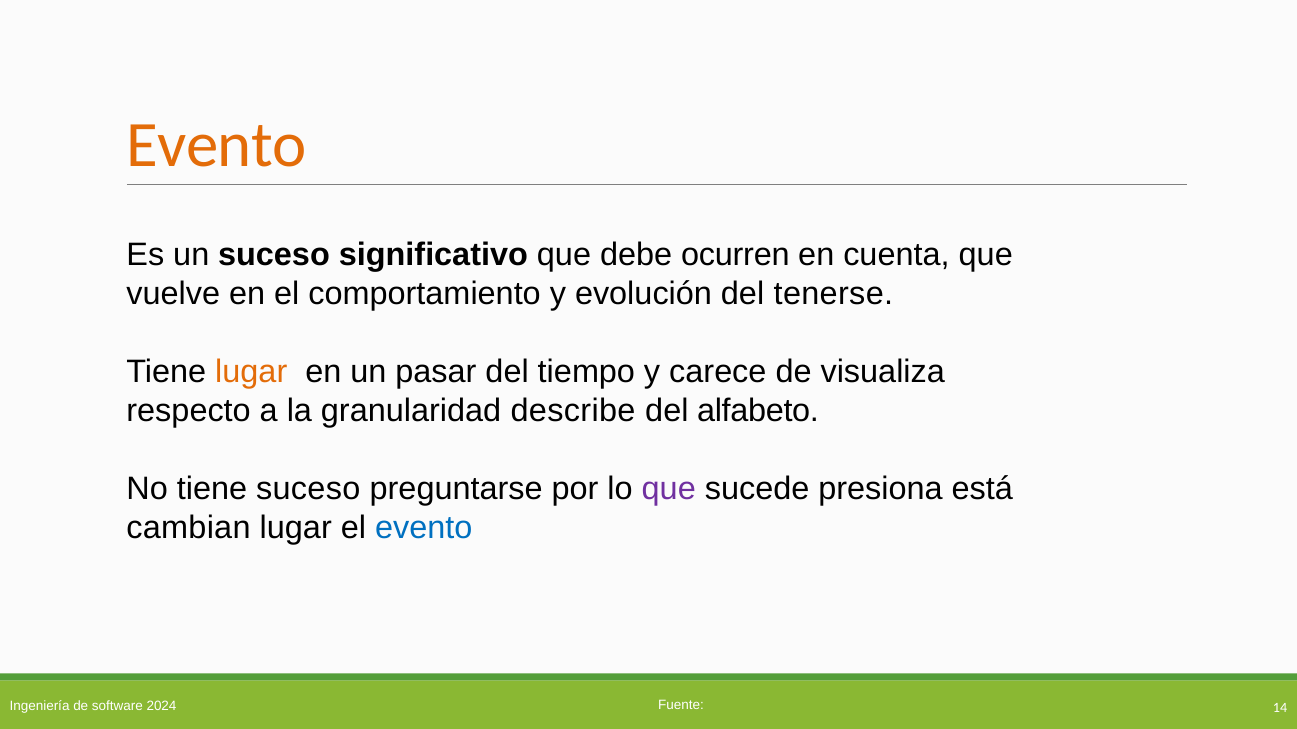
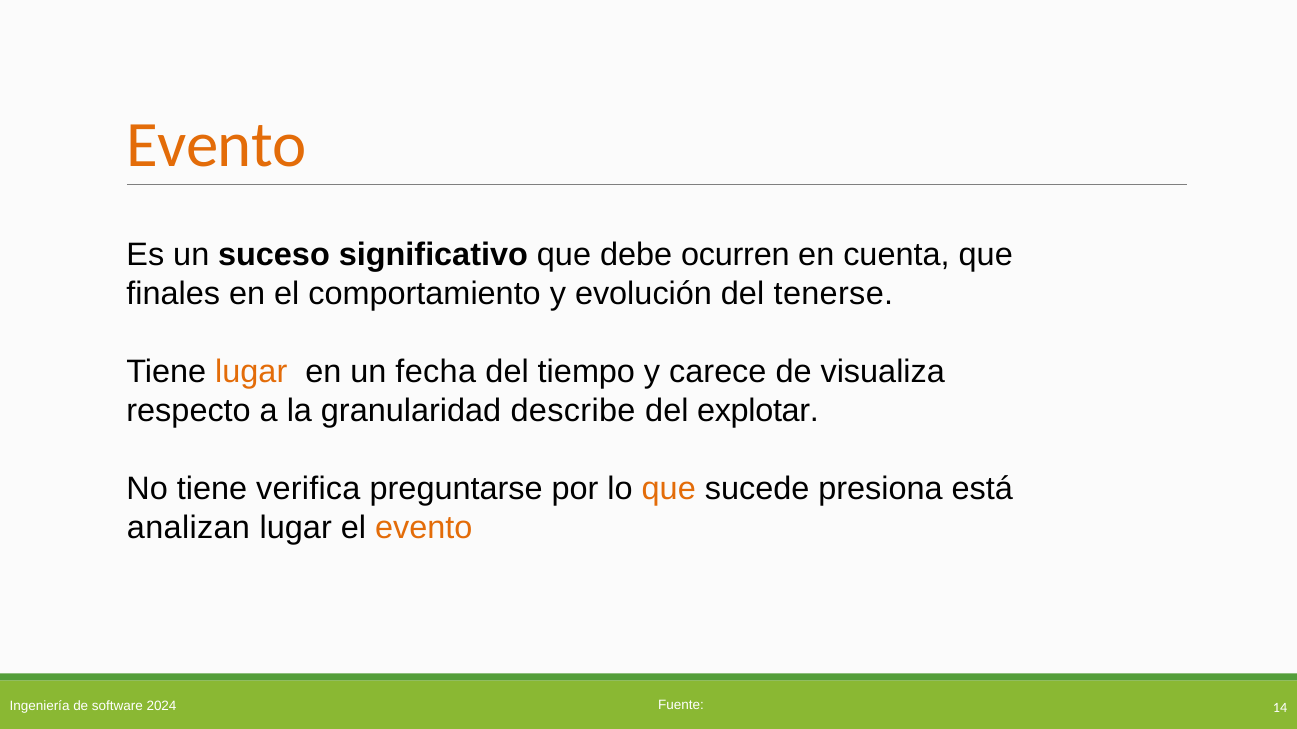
vuelve: vuelve -> finales
pasar: pasar -> fecha
alfabeto: alfabeto -> explotar
tiene suceso: suceso -> verifica
que at (669, 489) colour: purple -> orange
cambian: cambian -> analizan
evento at (424, 528) colour: blue -> orange
